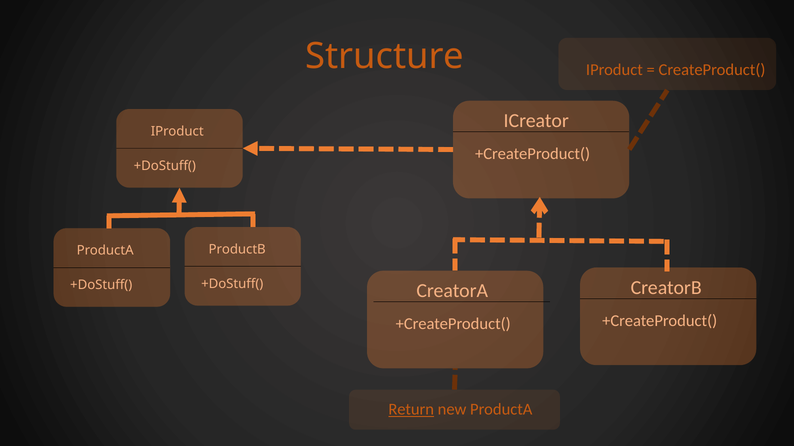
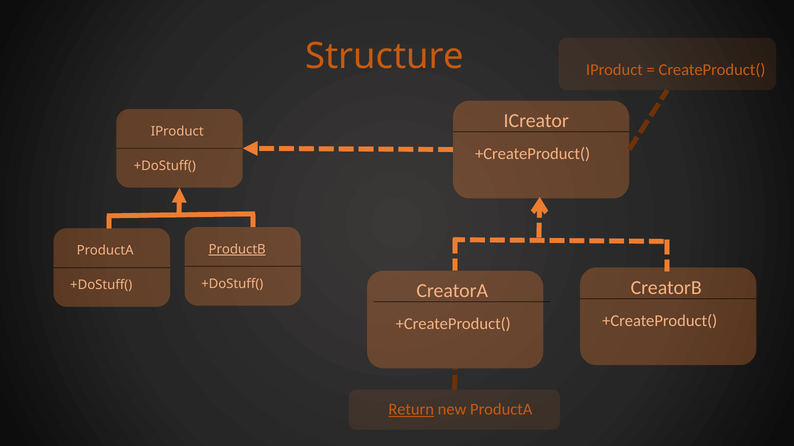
ProductB underline: none -> present
